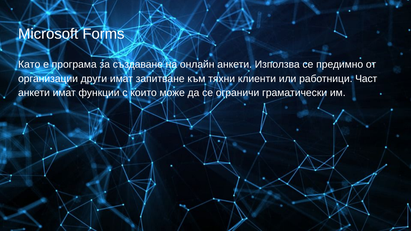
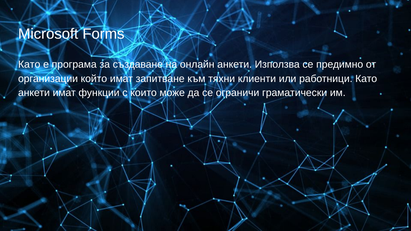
други: други -> който
работници Част: Част -> Като
